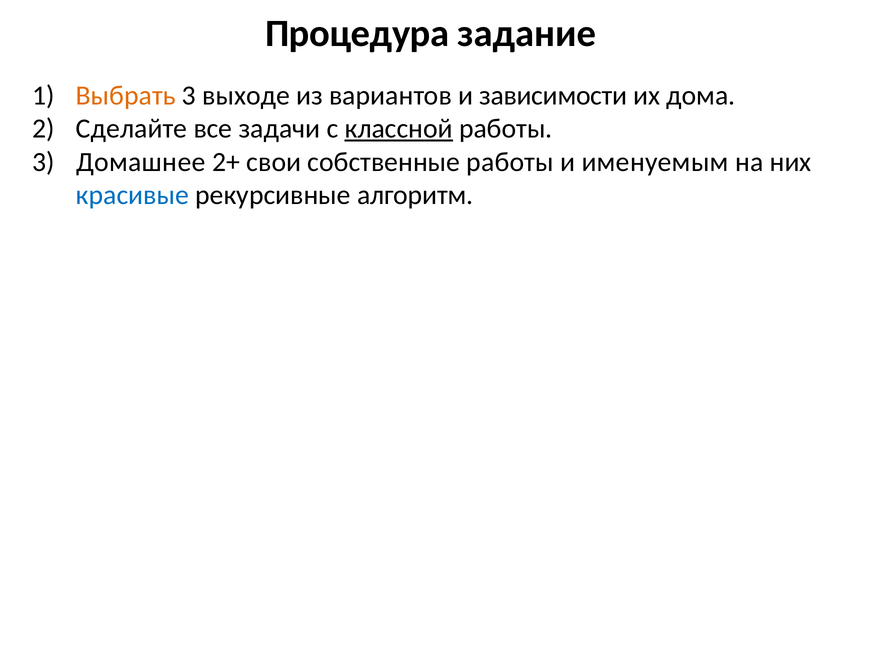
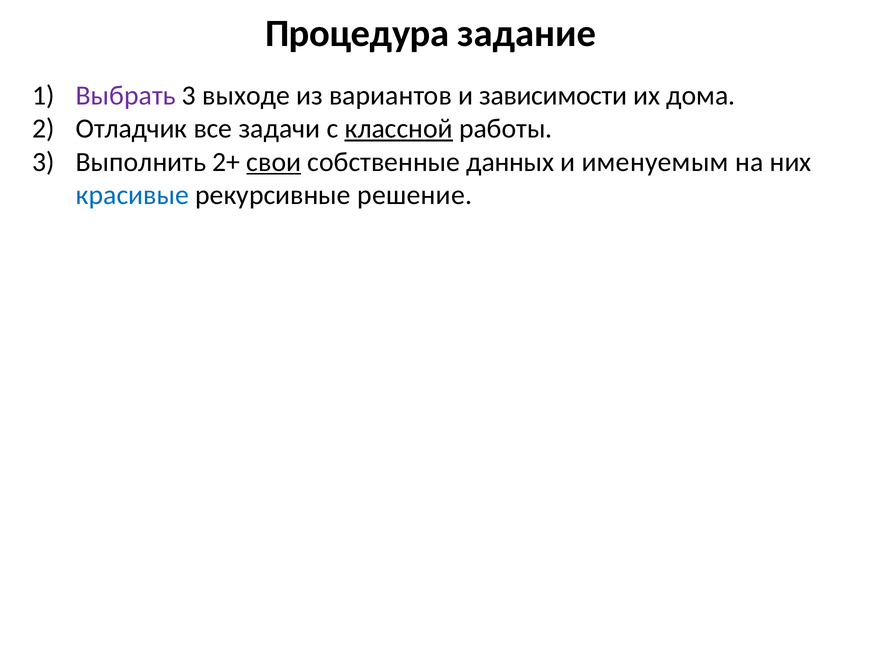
Выбрать colour: orange -> purple
Сделайте: Сделайте -> Отладчик
Домашнее: Домашнее -> Выполнить
свои underline: none -> present
собственные работы: работы -> данных
алгоритм: алгоритм -> решение
